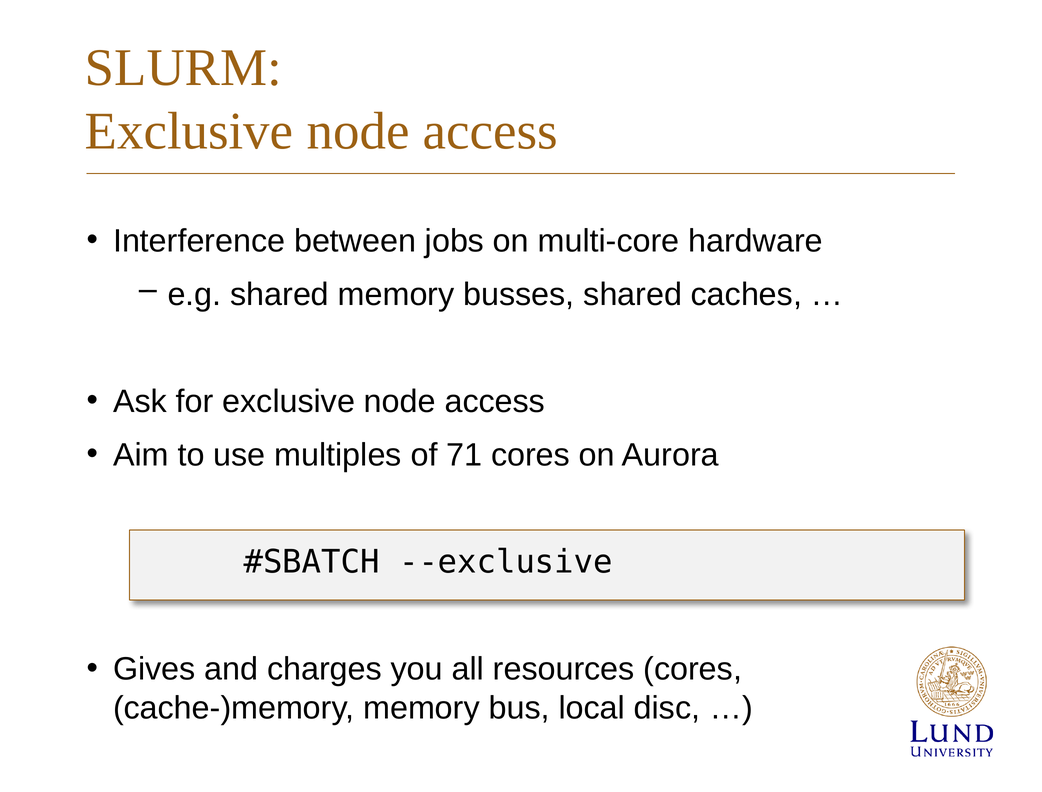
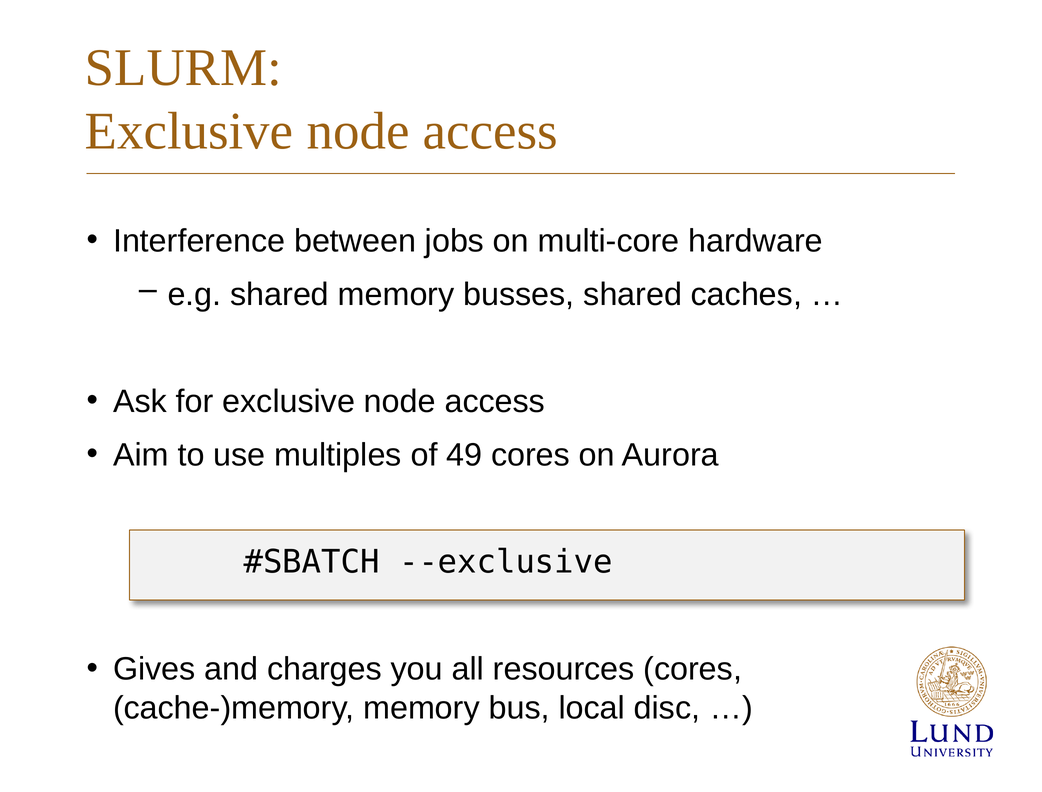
71: 71 -> 49
